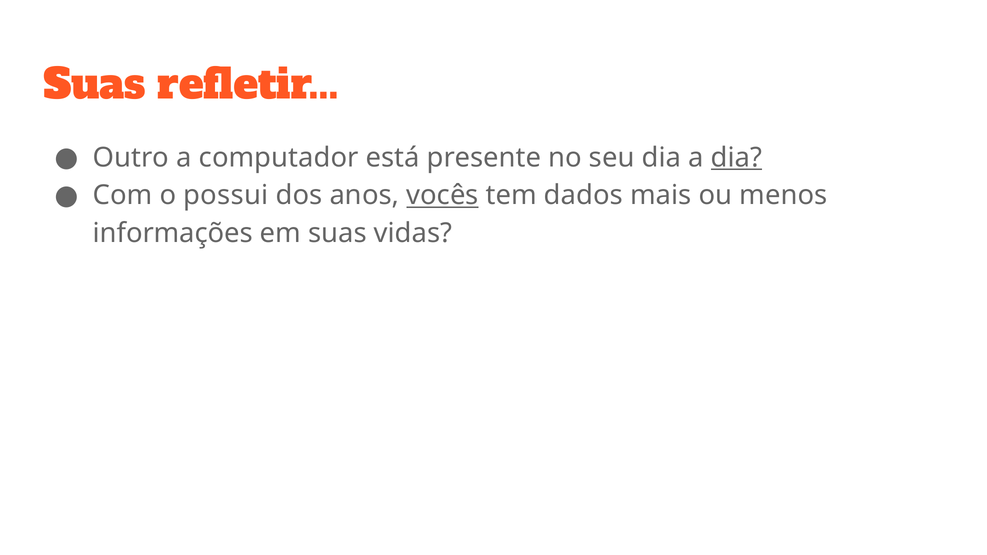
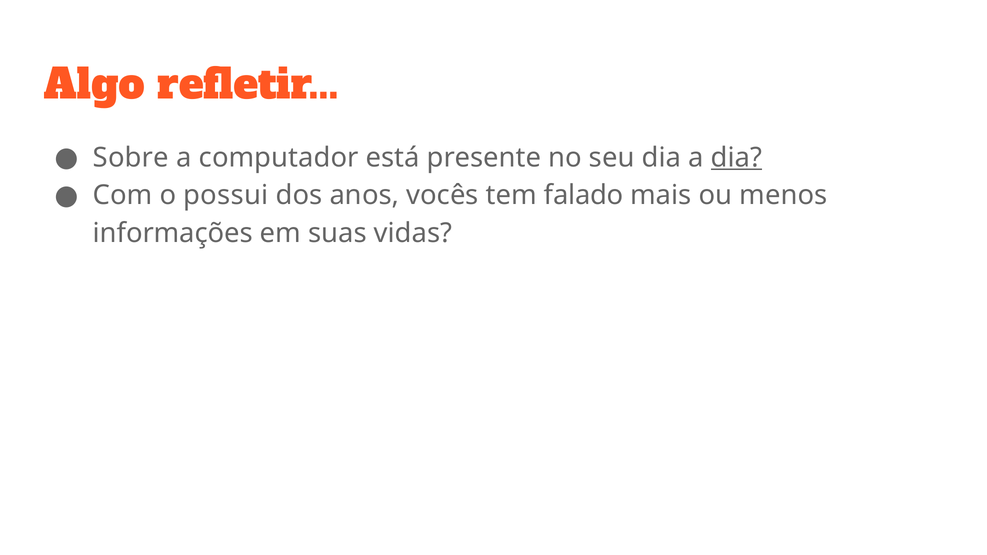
Suas at (94, 85): Suas -> Algo
Outro: Outro -> Sobre
vocês underline: present -> none
dados: dados -> falado
